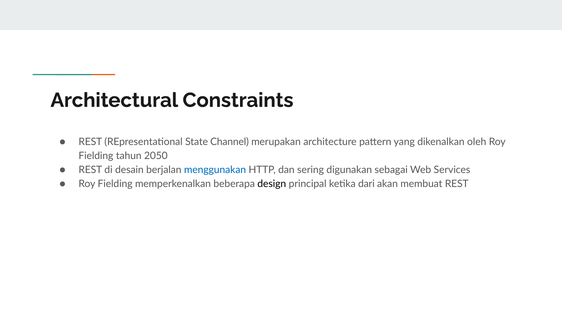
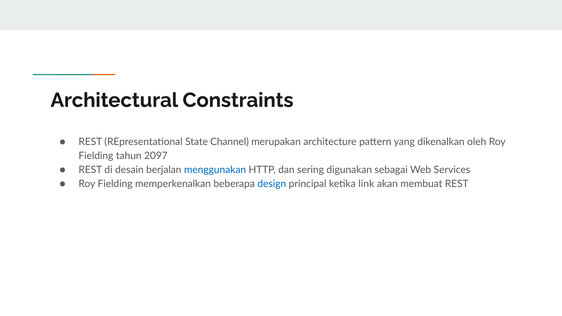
2050: 2050 -> 2097
design colour: black -> blue
dari: dari -> link
